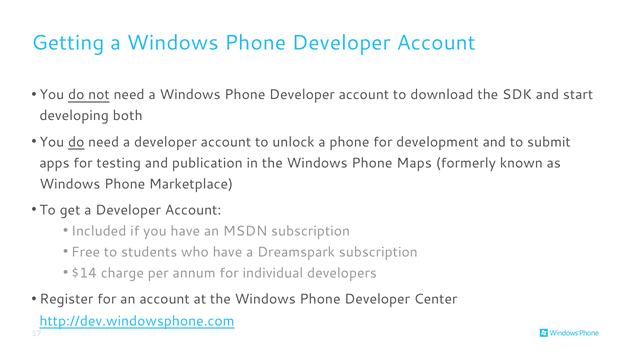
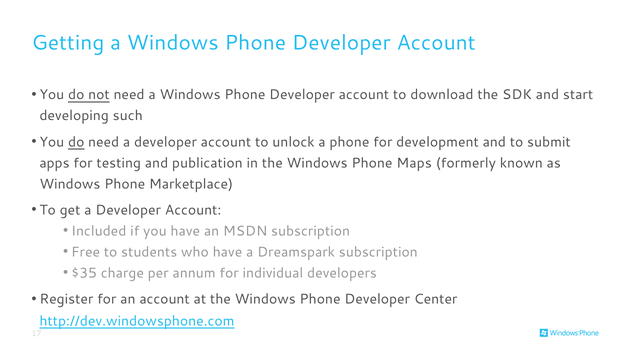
both: both -> such
$14: $14 -> $35
